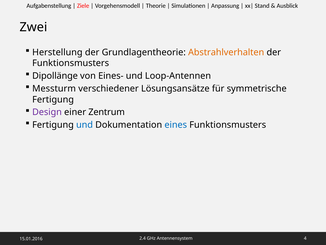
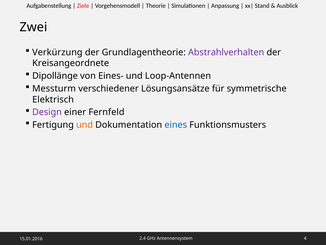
Herstellung: Herstellung -> Verkürzung
Abstrahlverhalten colour: orange -> purple
Funktionsmusters at (71, 63): Funktionsmusters -> Kreisangeordnete
Fertigung at (53, 99): Fertigung -> Elektrisch
Zentrum: Zentrum -> Fernfeld
und at (85, 125) colour: blue -> orange
